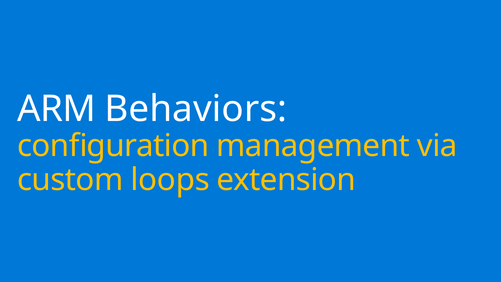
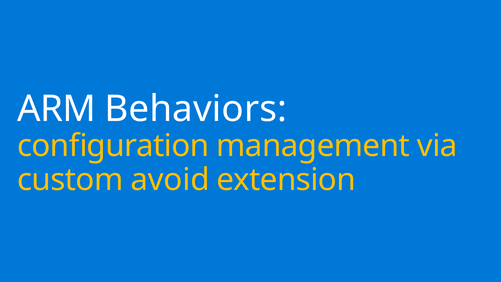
loops: loops -> avoid
